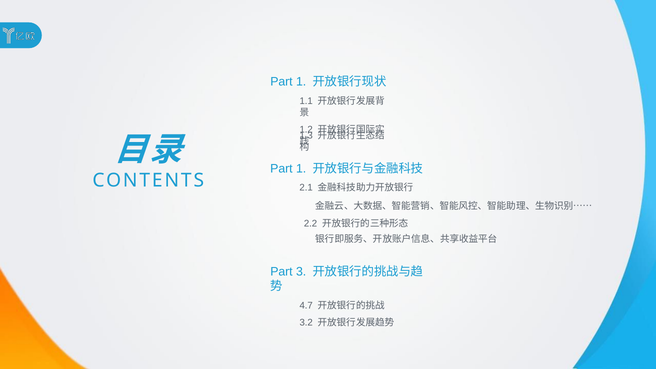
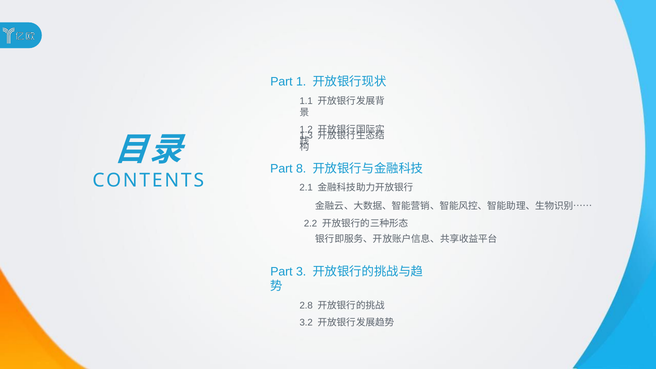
1 at (301, 168): 1 -> 8
4.7: 4.7 -> 2.8
